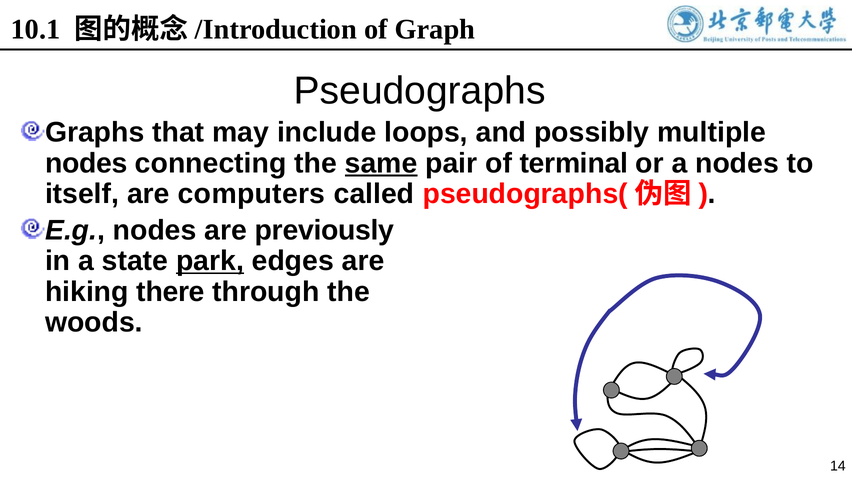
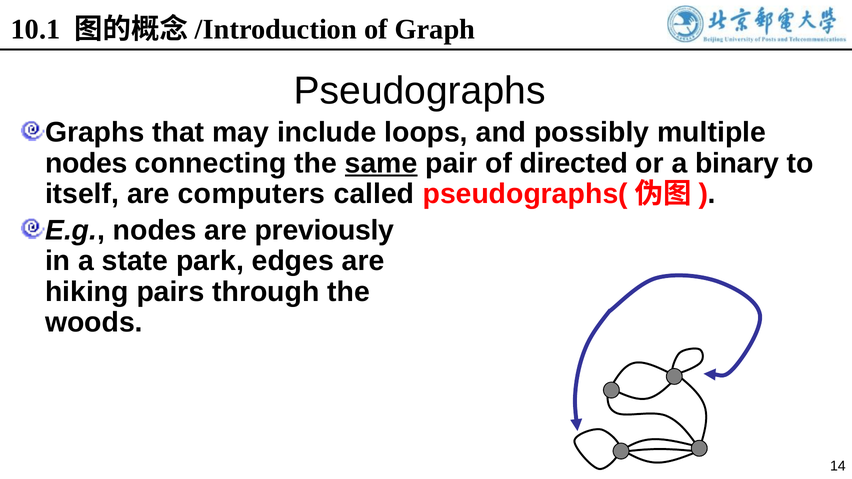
terminal: terminal -> directed
a nodes: nodes -> binary
park underline: present -> none
there: there -> pairs
